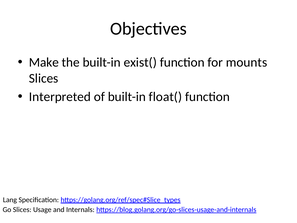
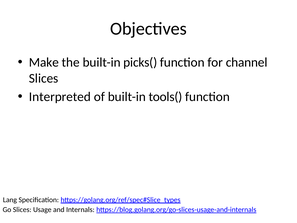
exist(: exist( -> picks(
mounts: mounts -> channel
float(: float( -> tools(
